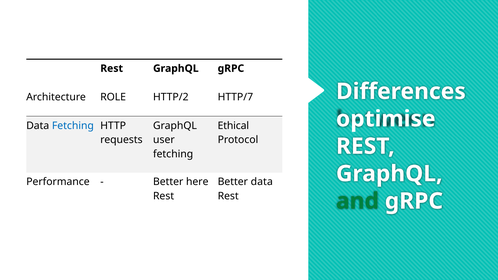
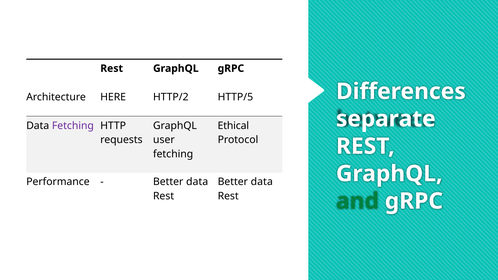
ROLE: ROLE -> HERE
HTTP/7: HTTP/7 -> HTTP/5
optimise: optimise -> separate
Fetching at (73, 126) colour: blue -> purple
here at (197, 182): here -> data
